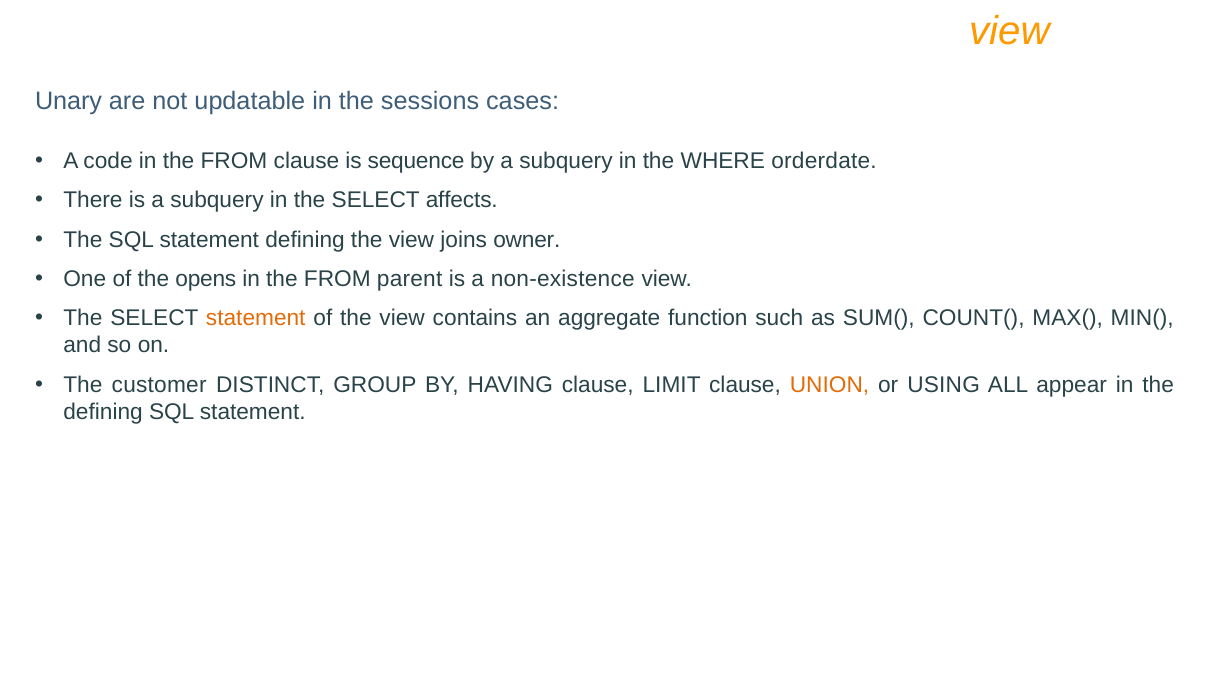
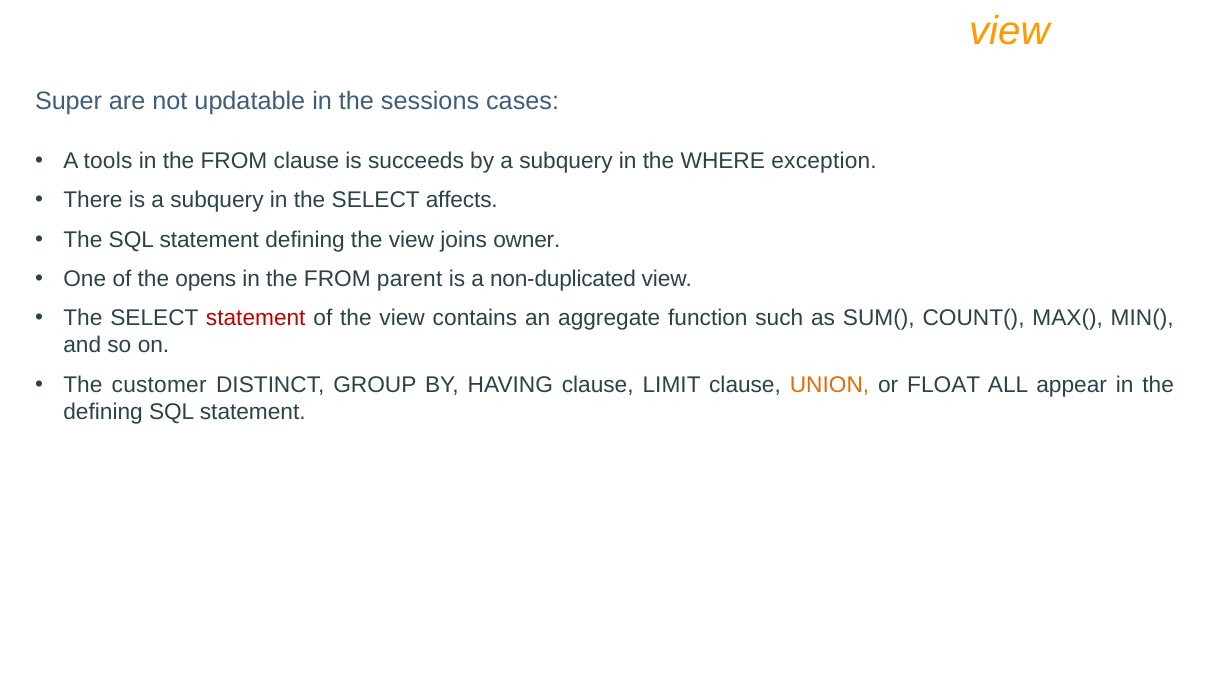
Unary: Unary -> Super
code: code -> tools
sequence: sequence -> succeeds
orderdate: orderdate -> exception
non-existence: non-existence -> non-duplicated
statement at (256, 319) colour: orange -> red
USING: USING -> FLOAT
